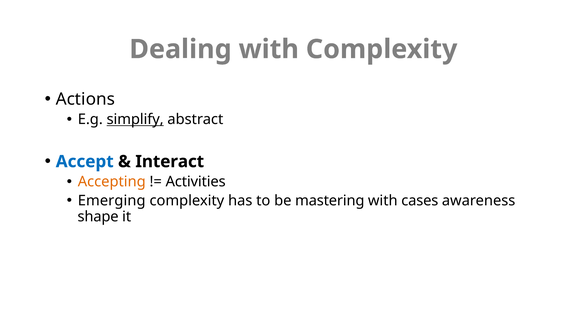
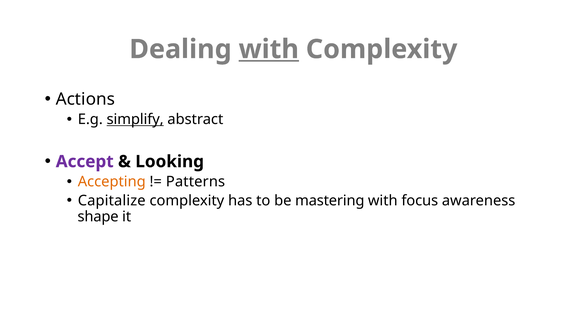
with at (269, 49) underline: none -> present
Accept colour: blue -> purple
Interact: Interact -> Looking
Activities: Activities -> Patterns
Emerging: Emerging -> Capitalize
cases: cases -> focus
